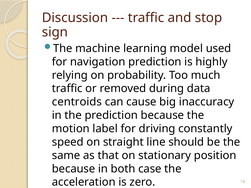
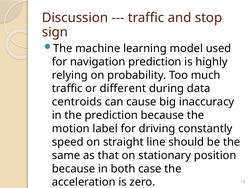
removed: removed -> different
